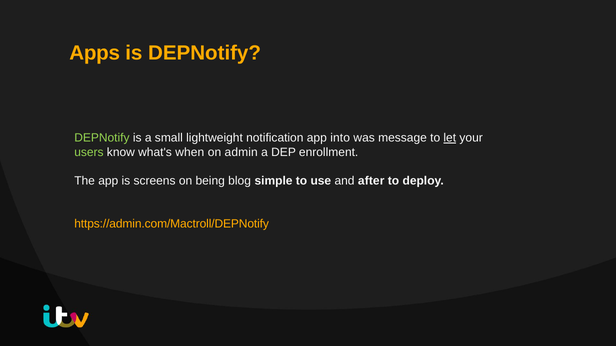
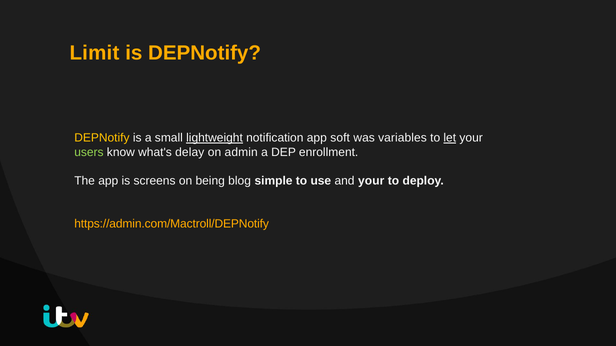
Apps: Apps -> Limit
DEPNotify at (102, 138) colour: light green -> yellow
lightweight underline: none -> present
into: into -> soft
message: message -> variables
when: when -> delay
and after: after -> your
